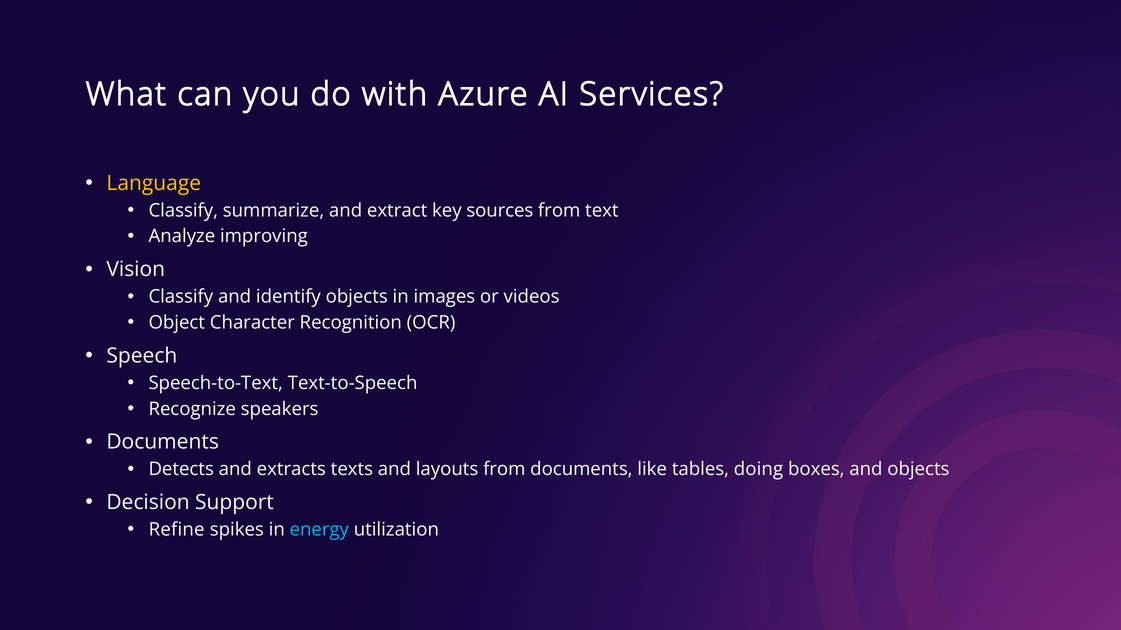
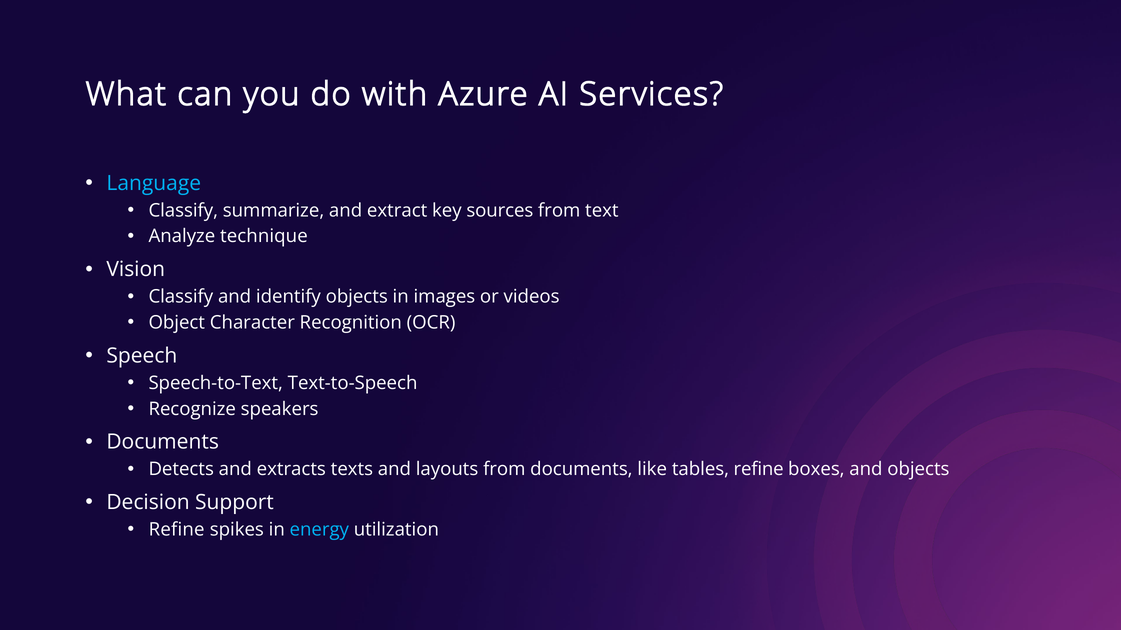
Language colour: yellow -> light blue
improving: improving -> technique
tables doing: doing -> refine
